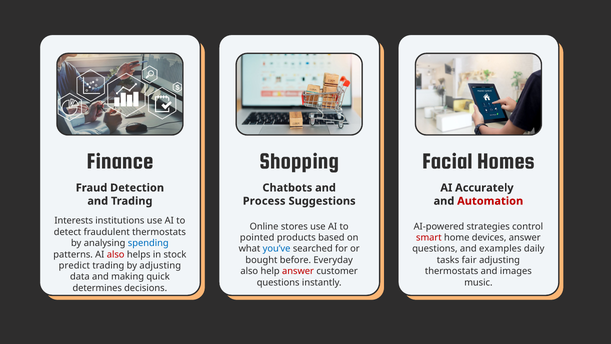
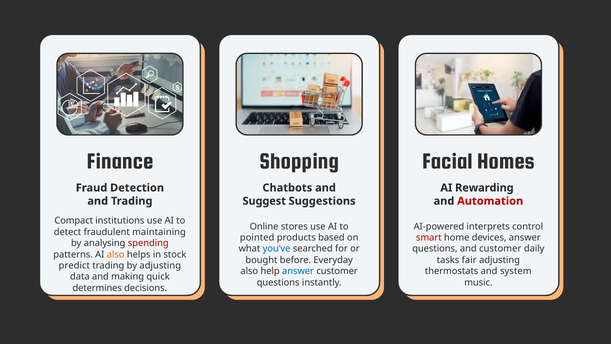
Accurately: Accurately -> Rewarding
Process: Process -> Suggest
Interests: Interests -> Compact
strategies: strategies -> interprets
fraudulent thermostats: thermostats -> maintaining
spending colour: blue -> red
and examples: examples -> customer
also at (116, 254) colour: red -> orange
answer at (298, 271) colour: red -> blue
images: images -> system
